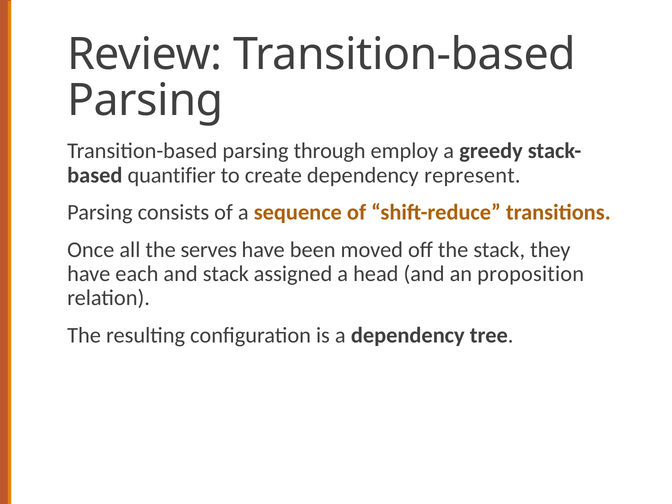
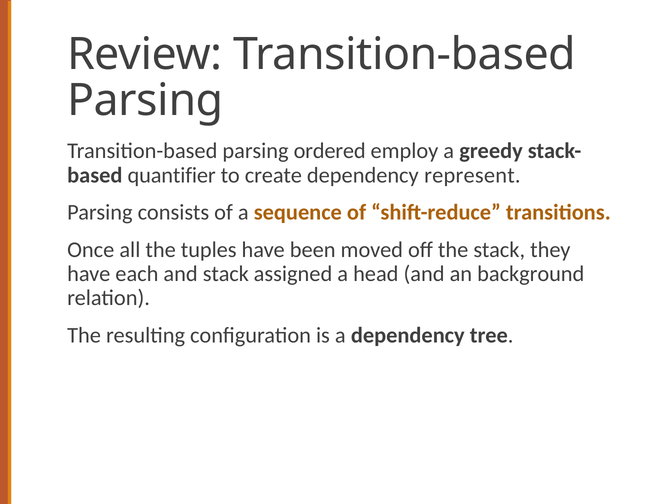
through: through -> ordered
serves: serves -> tuples
proposition: proposition -> background
